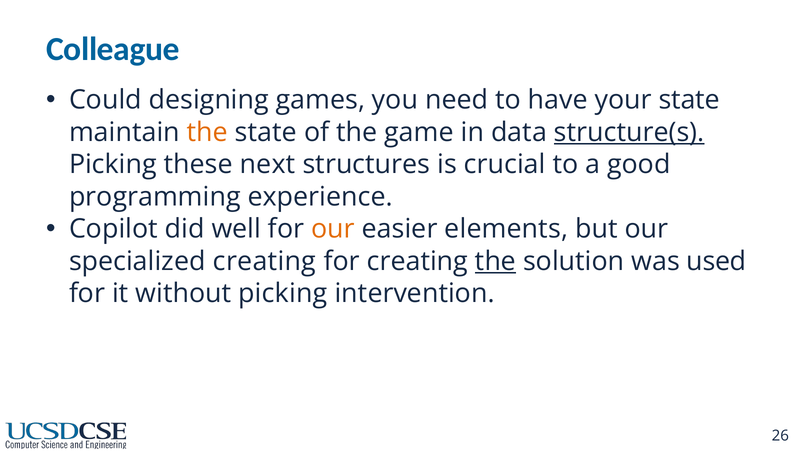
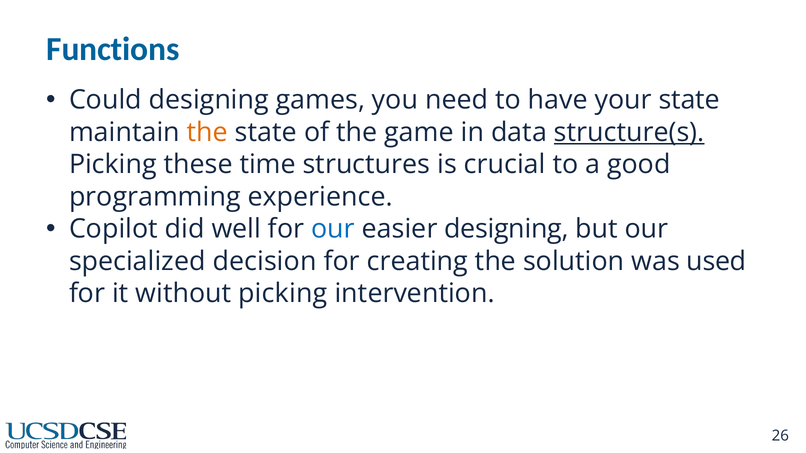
Colleague: Colleague -> Functions
next: next -> time
our at (333, 229) colour: orange -> blue
easier elements: elements -> designing
specialized creating: creating -> decision
the at (495, 262) underline: present -> none
